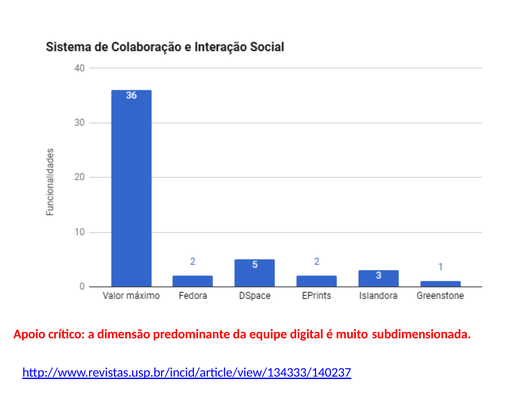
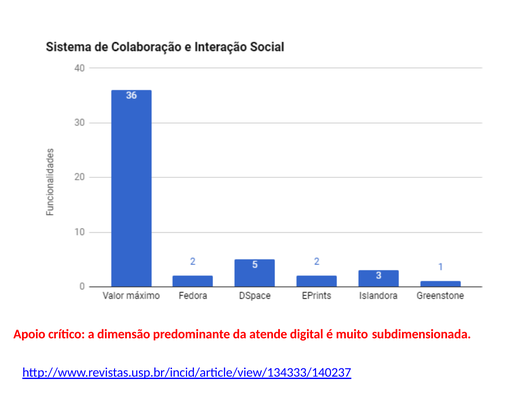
equipe: equipe -> atende
